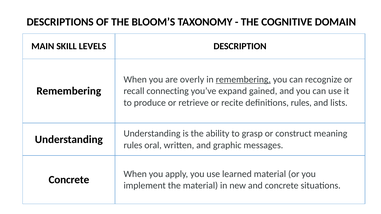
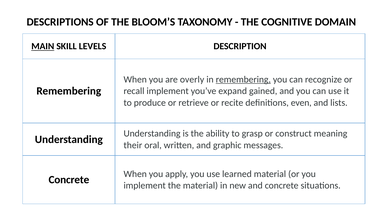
MAIN underline: none -> present
recall connecting: connecting -> implement
definitions rules: rules -> even
rules at (133, 145): rules -> their
